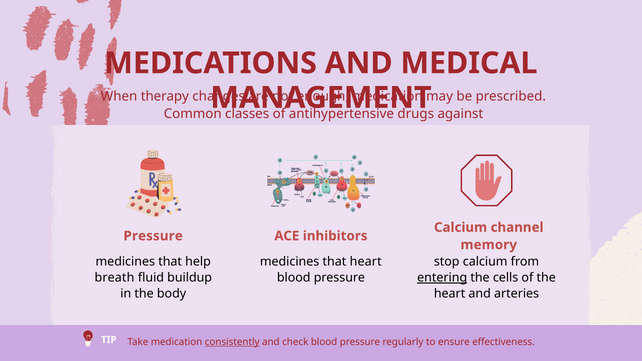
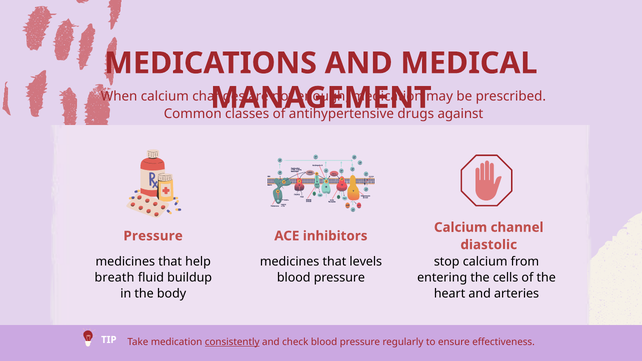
When therapy: therapy -> calcium
memory: memory -> diastolic
that heart: heart -> levels
entering underline: present -> none
